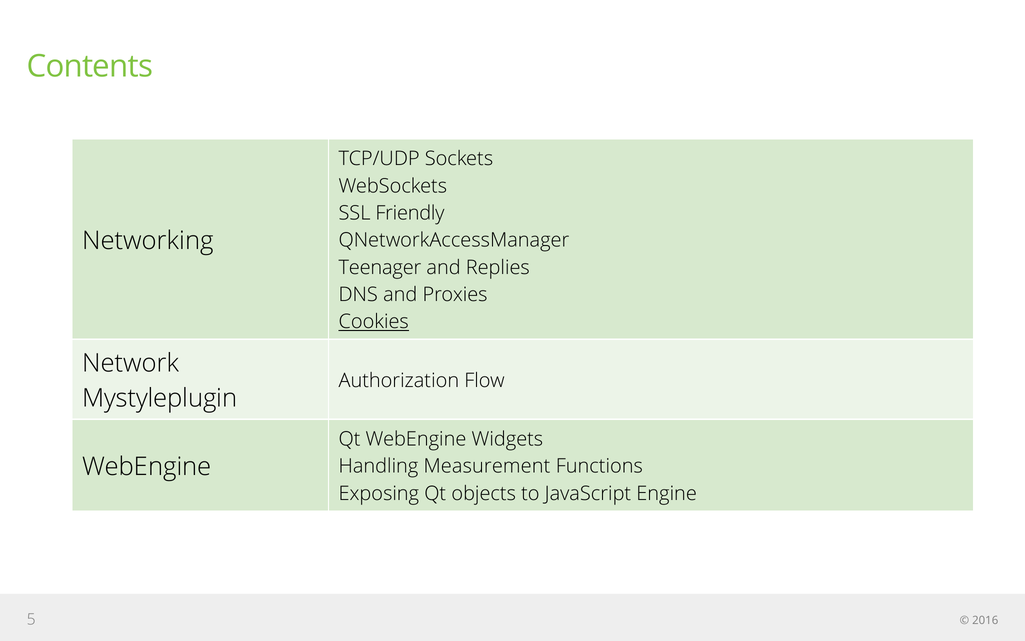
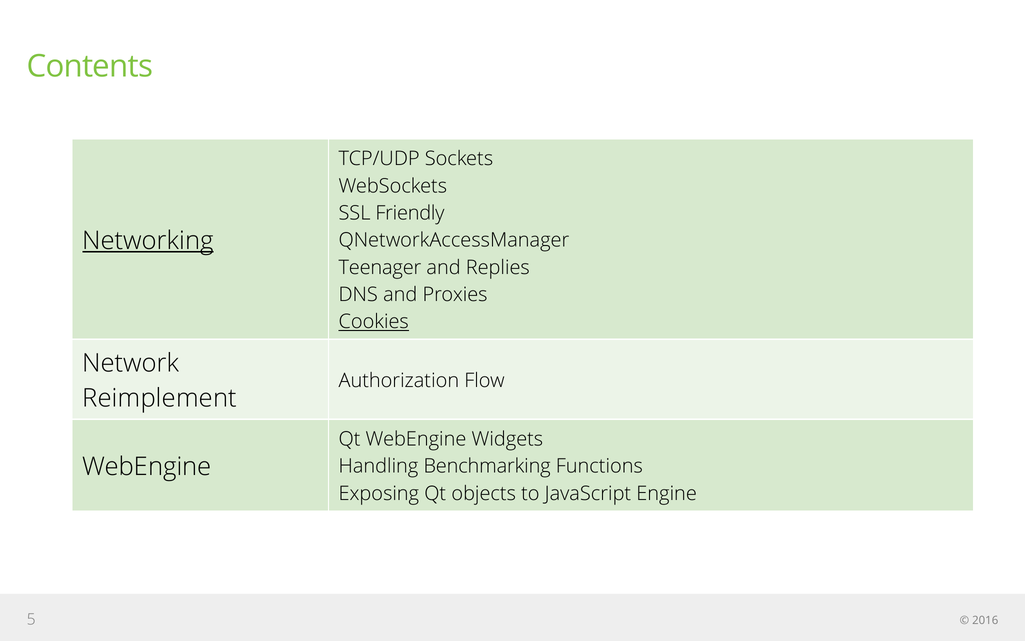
Networking underline: none -> present
Mystyleplugin: Mystyleplugin -> Reimplement
Measurement: Measurement -> Benchmarking
